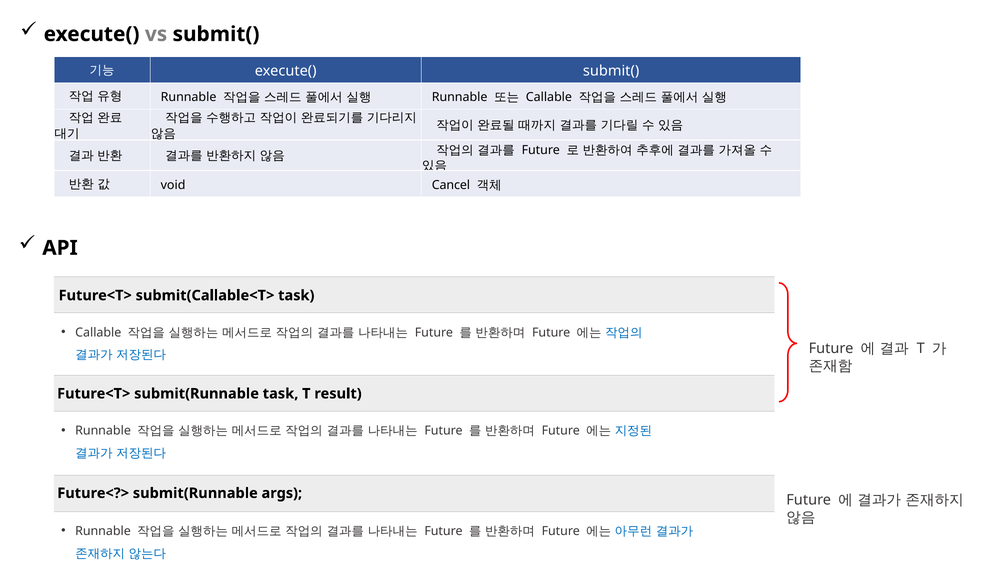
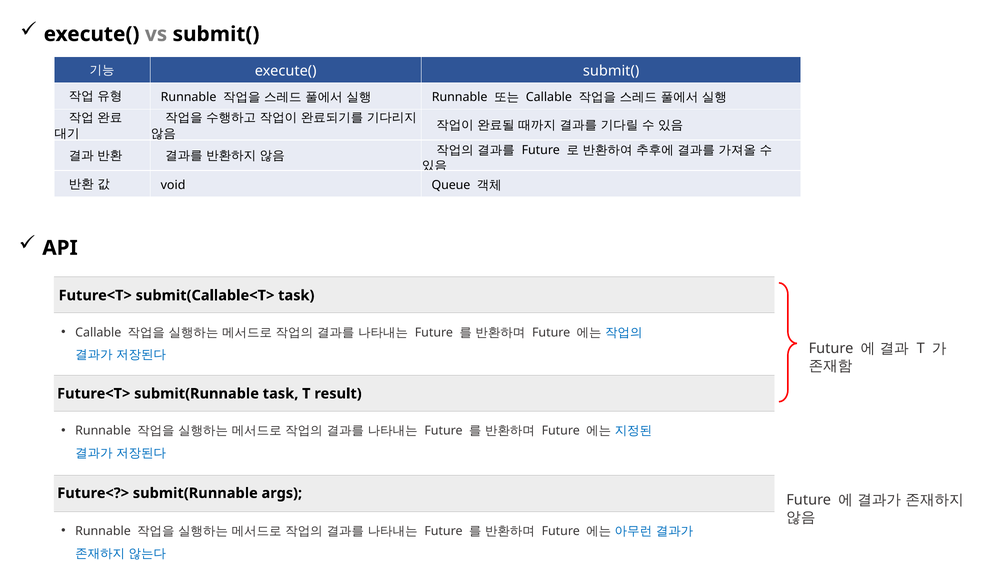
Cancel: Cancel -> Queue
